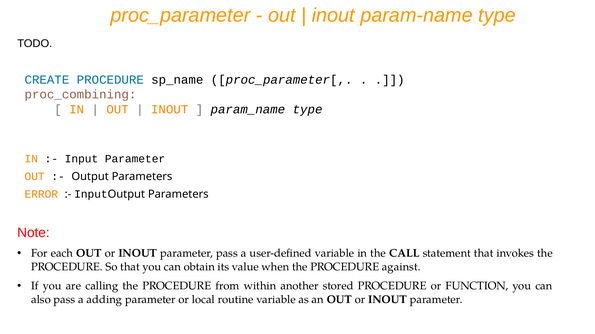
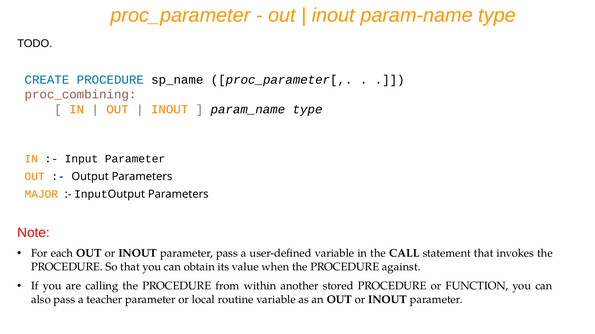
ERROR: ERROR -> MAJOR
adding: adding -> teacher
